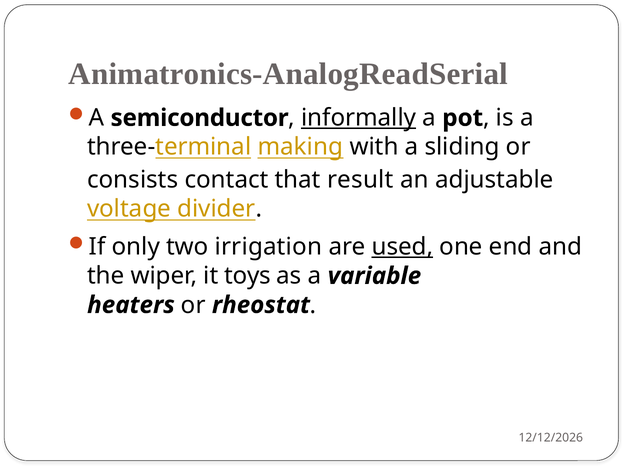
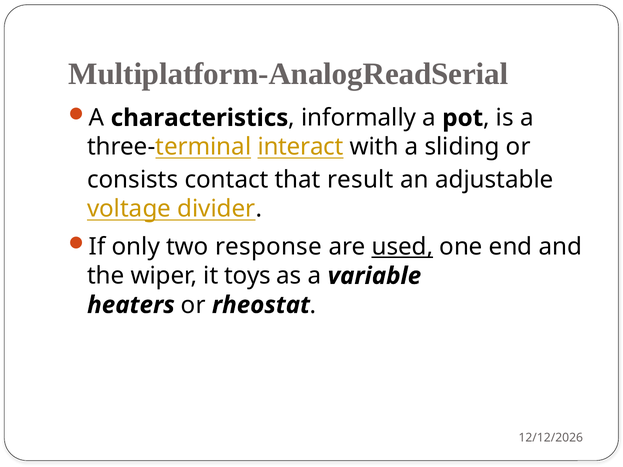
Animatronics-AnalogReadSerial: Animatronics-AnalogReadSerial -> Multiplatform-AnalogReadSerial
semiconductor: semiconductor -> characteristics
informally underline: present -> none
making: making -> interact
irrigation: irrigation -> response
